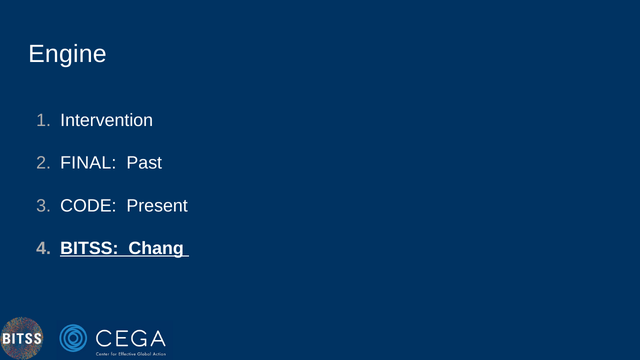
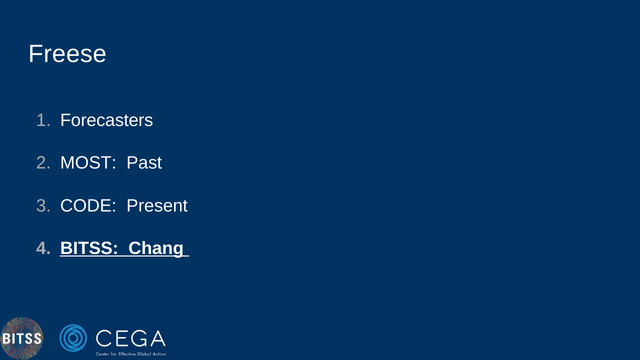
Engine: Engine -> Freese
Intervention: Intervention -> Forecasters
FINAL: FINAL -> MOST
